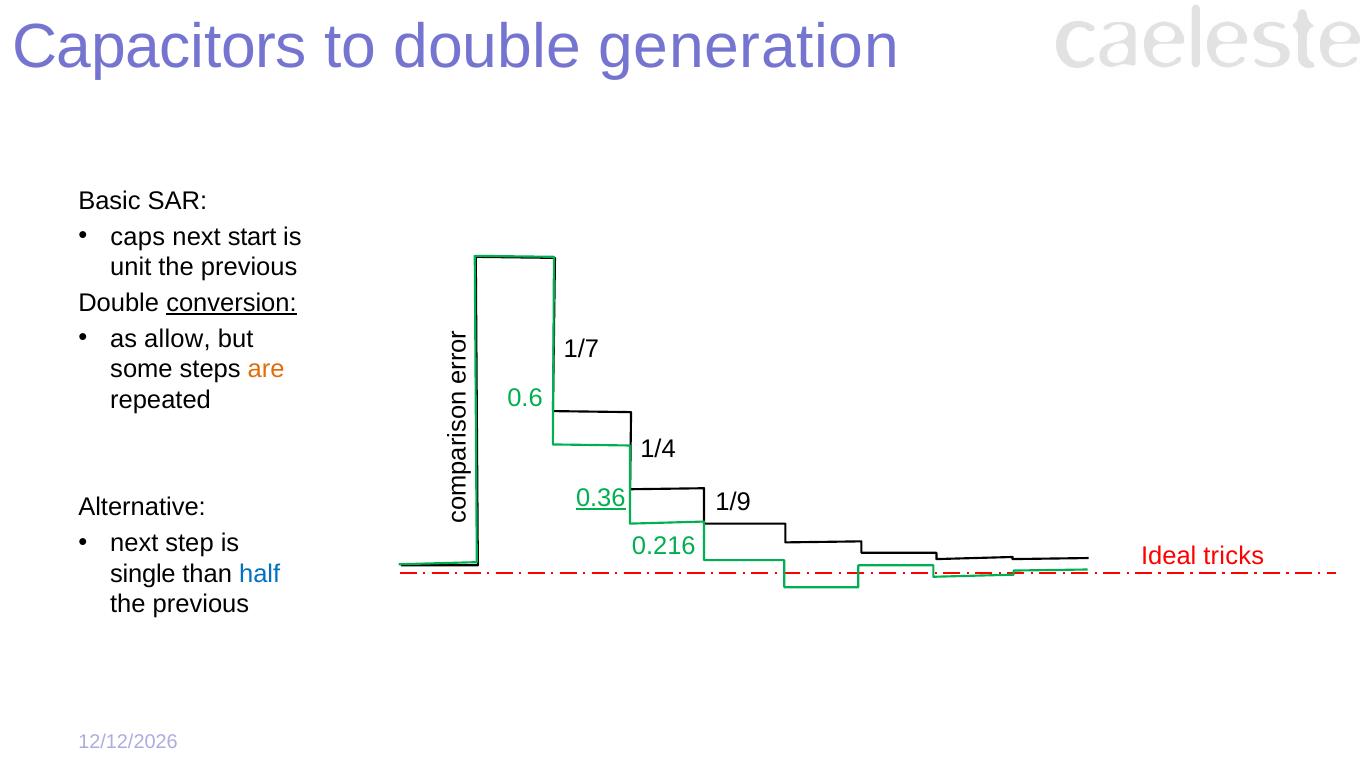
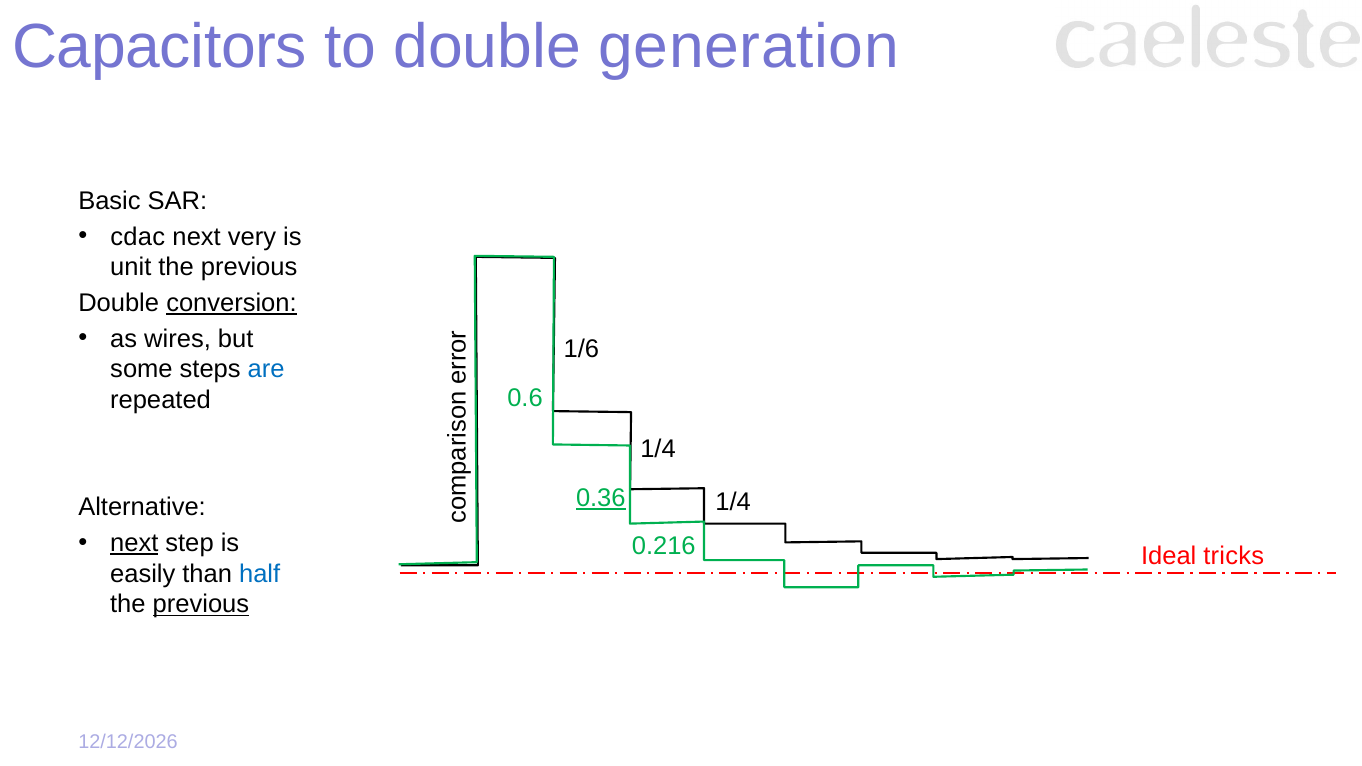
caps: caps -> cdac
start: start -> very
allow: allow -> wires
1/7: 1/7 -> 1/6
are colour: orange -> blue
1/9 at (733, 503): 1/9 -> 1/4
next at (134, 543) underline: none -> present
single: single -> easily
previous at (201, 604) underline: none -> present
